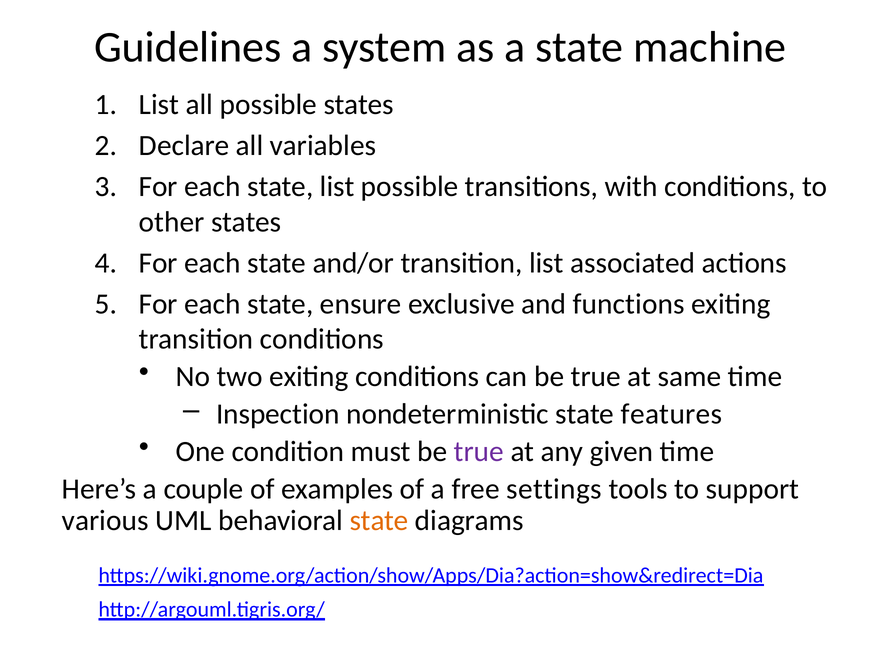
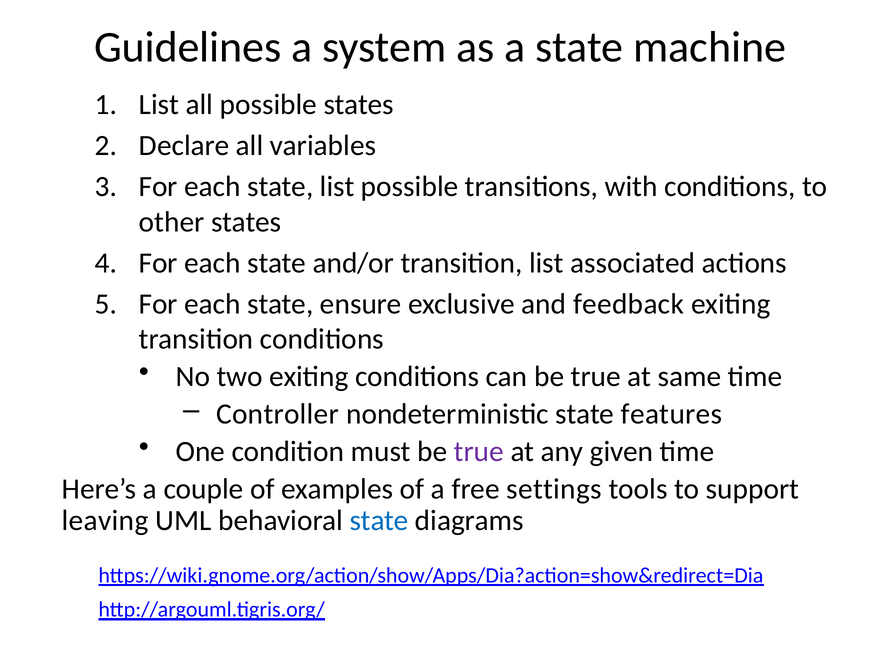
functions: functions -> feedback
Inspection: Inspection -> Controller
various: various -> leaving
state at (379, 521) colour: orange -> blue
